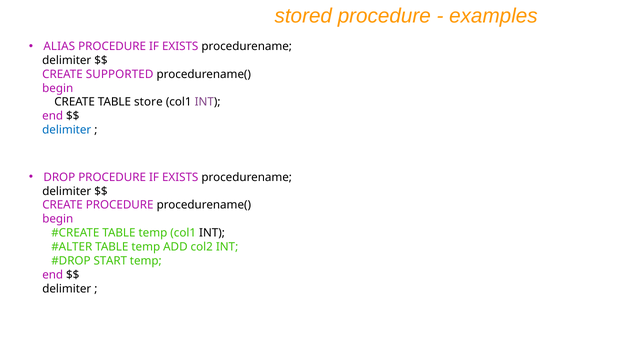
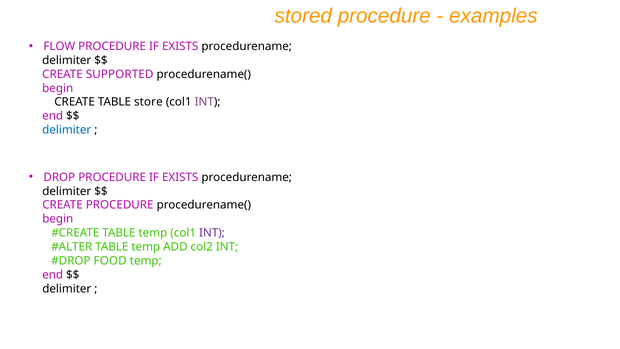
ALIAS: ALIAS -> FLOW
INT at (212, 233) colour: black -> purple
START: START -> FOOD
